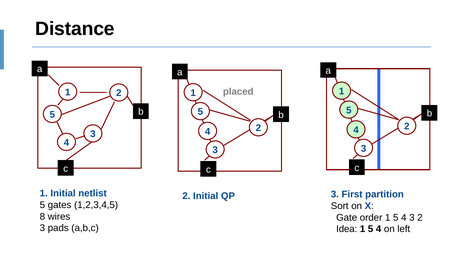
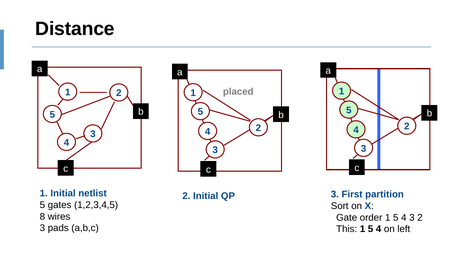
Idea: Idea -> This
